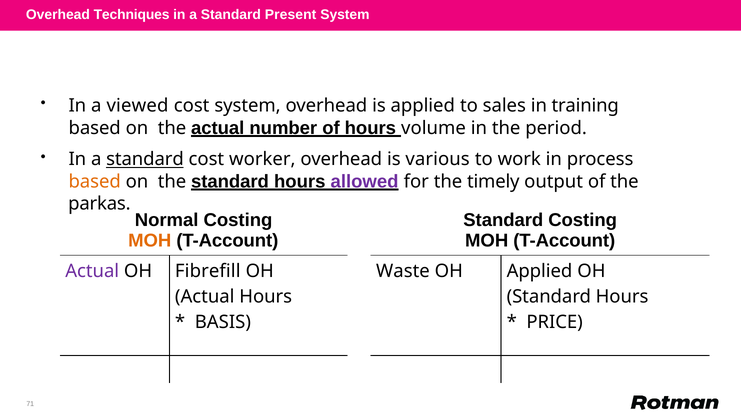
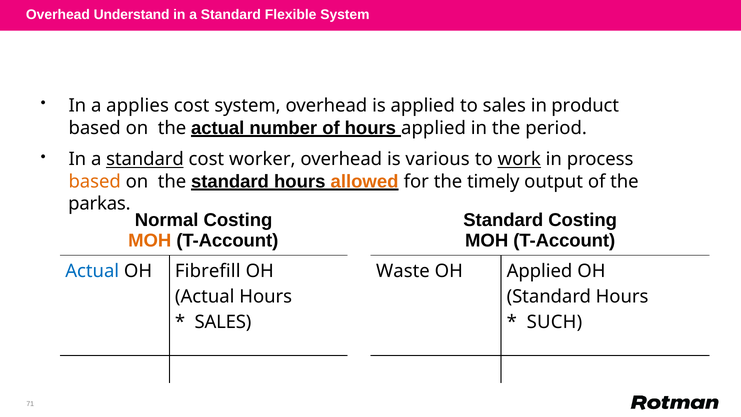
Techniques: Techniques -> Understand
Present: Present -> Flexible
viewed: viewed -> applies
training: training -> product
hours volume: volume -> applied
work underline: none -> present
allowed colour: purple -> orange
Actual at (92, 271) colour: purple -> blue
BASIS at (223, 322): BASIS -> SALES
PRICE: PRICE -> SUCH
